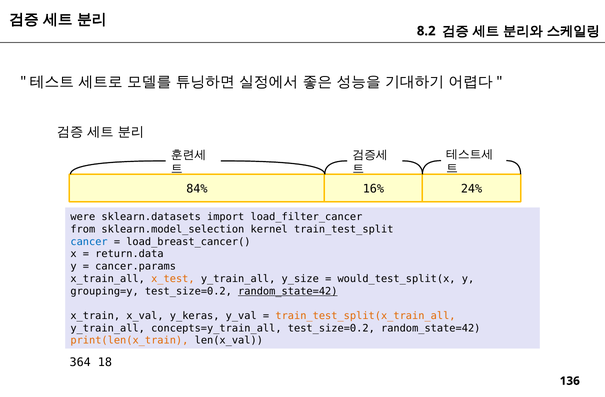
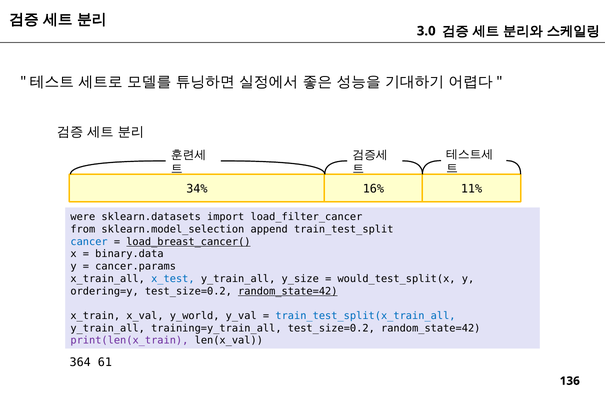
8.2: 8.2 -> 3.0
84%: 84% -> 34%
24%: 24% -> 11%
kernel: kernel -> append
load_breast_cancer( underline: none -> present
return.data: return.data -> binary.data
x_test colour: orange -> blue
grouping=y: grouping=y -> ordering=y
y_keras: y_keras -> y_world
train_test_split(x_train_all colour: orange -> blue
concepts=y_train_all: concepts=y_train_all -> training=y_train_all
print(len(x_train colour: orange -> purple
18: 18 -> 61
